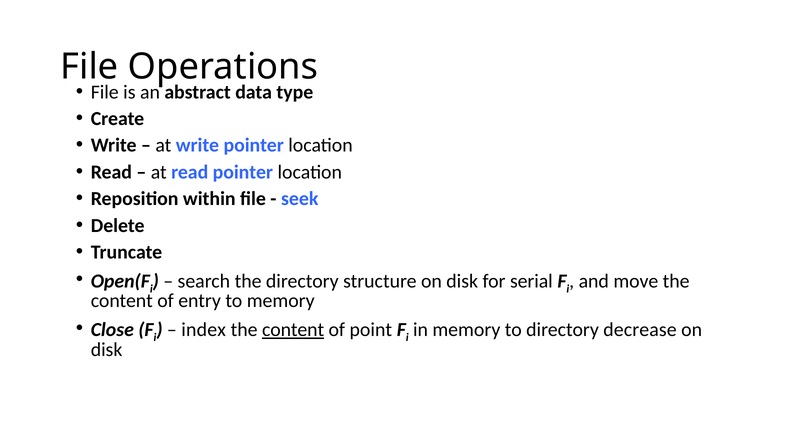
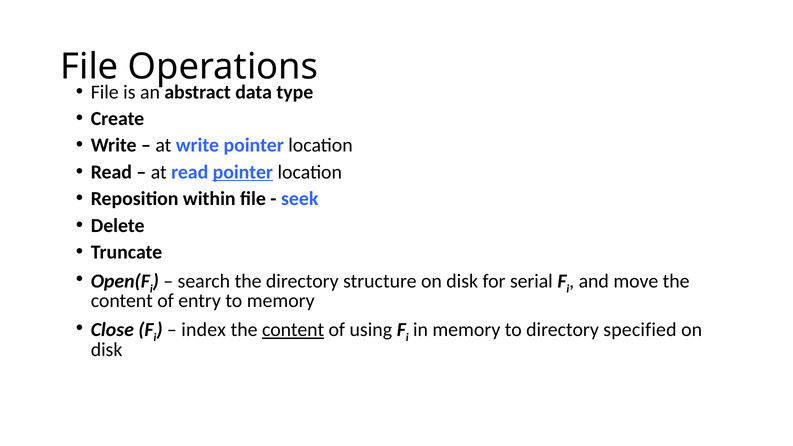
pointer at (243, 172) underline: none -> present
point: point -> using
decrease: decrease -> specified
